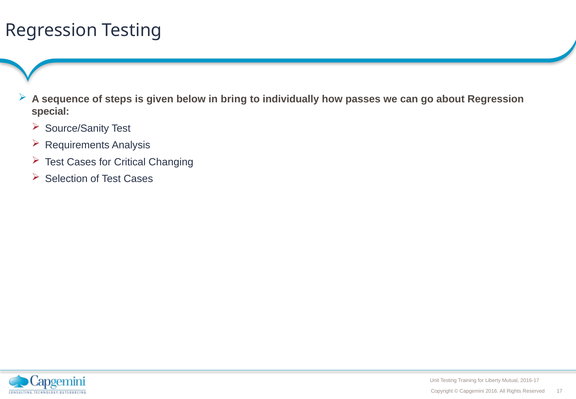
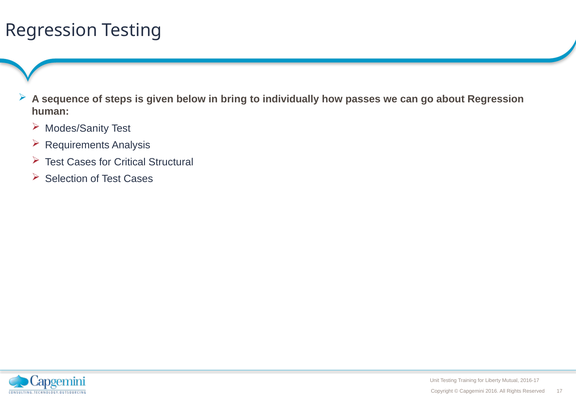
special: special -> human
Source/Sanity: Source/Sanity -> Modes/Sanity
Changing: Changing -> Structural
